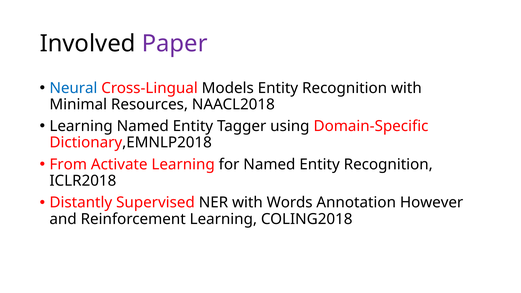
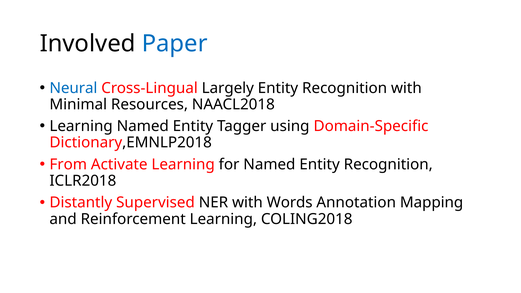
Paper colour: purple -> blue
Models: Models -> Largely
However: However -> Mapping
